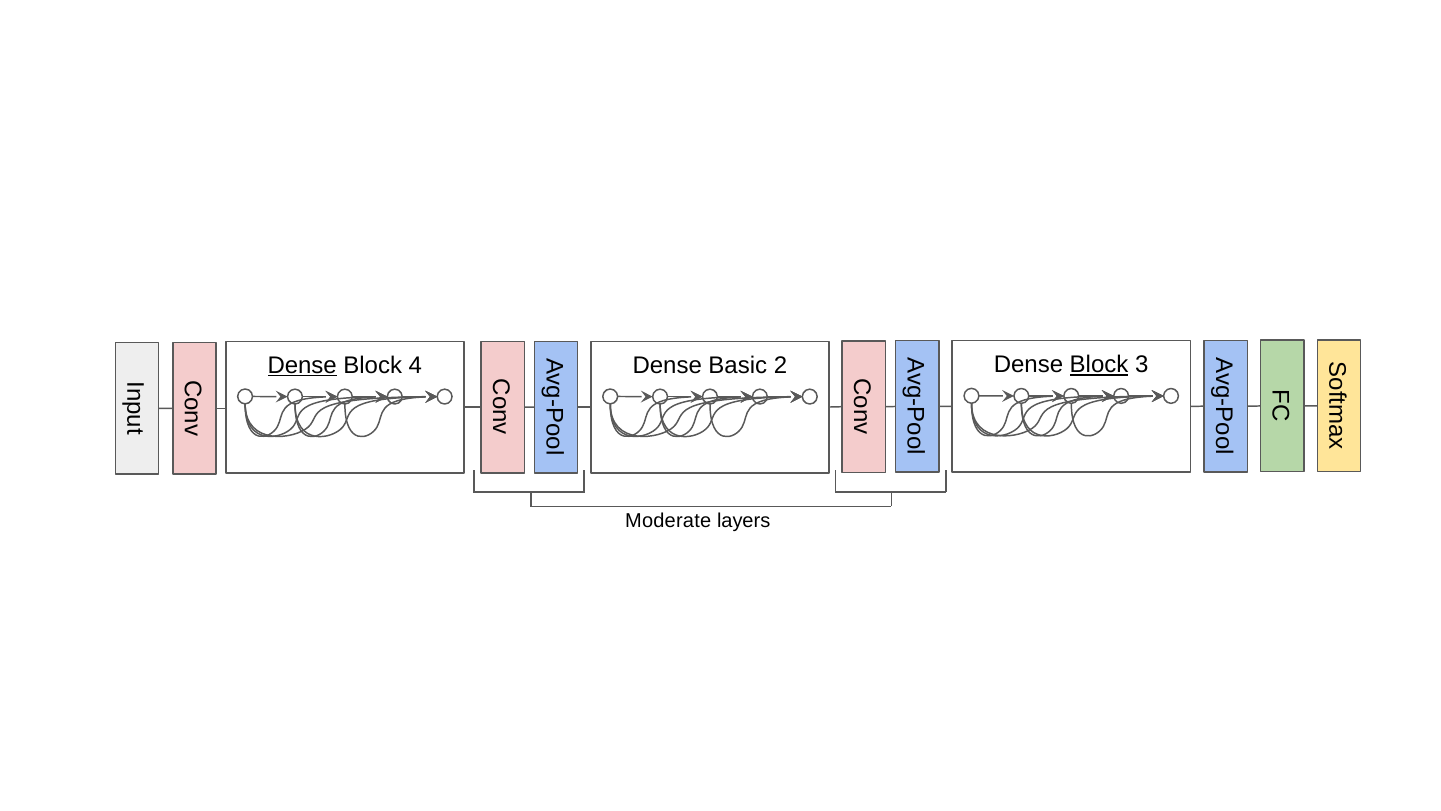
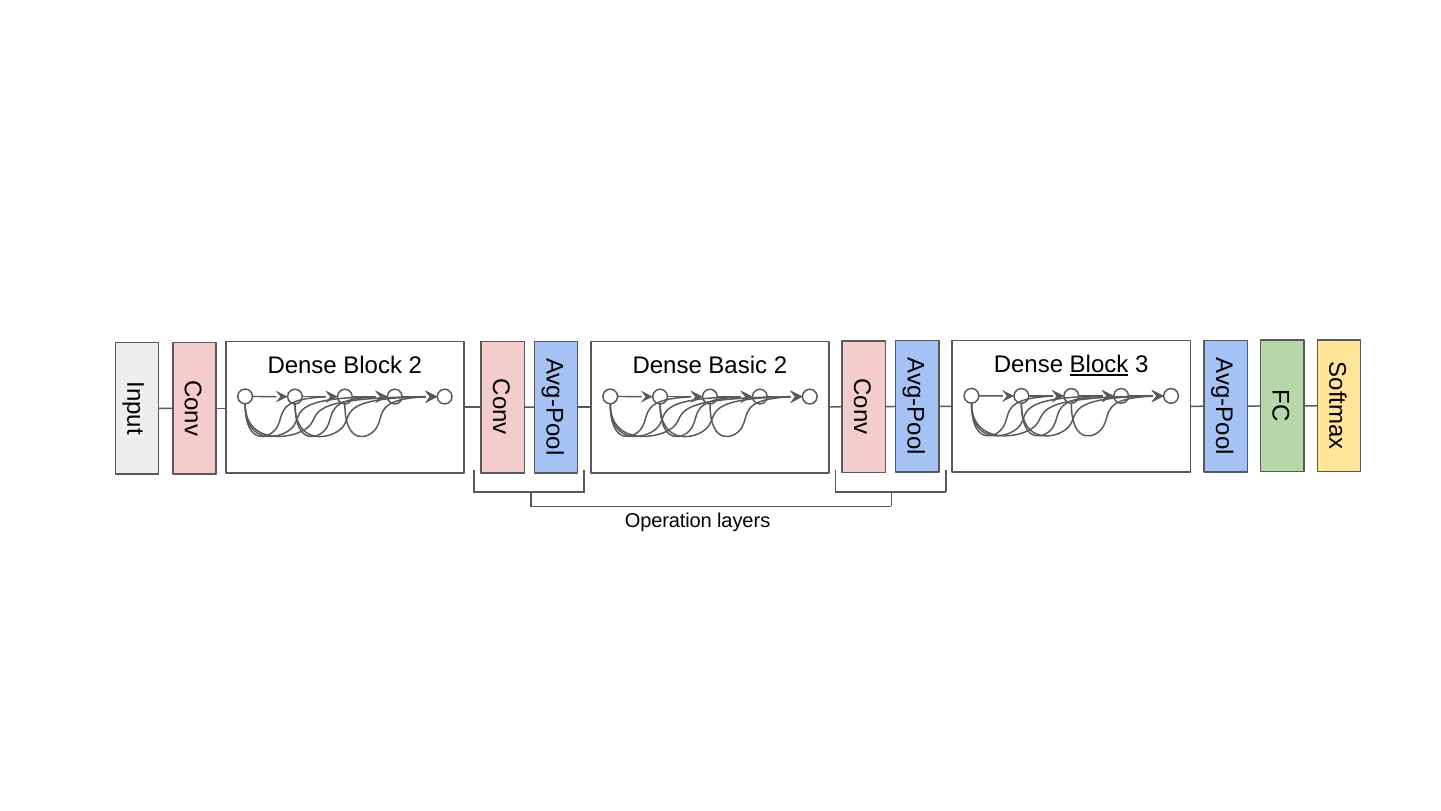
Dense at (302, 365) underline: present -> none
Block 4: 4 -> 2
Moderate: Moderate -> Operation
